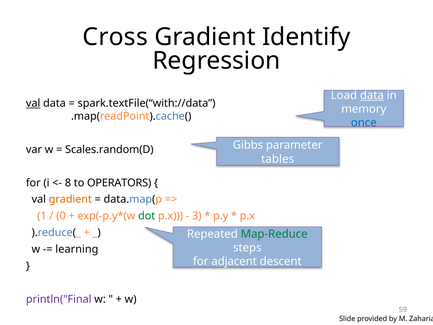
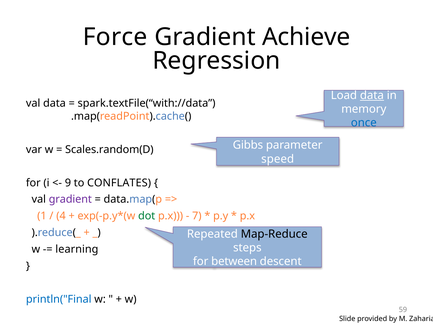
Cross: Cross -> Force
Identify: Identify -> Achieve
val at (33, 103) underline: present -> none
tables: tables -> speed
8: 8 -> 9
OPERATORS: OPERATORS -> CONFLATES
gradient at (70, 199) colour: orange -> purple
0: 0 -> 4
3: 3 -> 7
Map-Reduce colour: green -> black
adjacent: adjacent -> between
println("Final colour: purple -> blue
